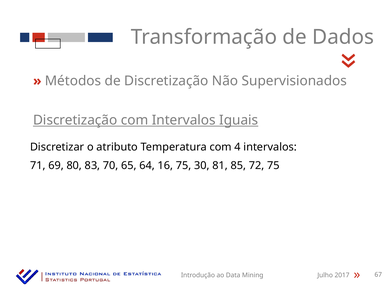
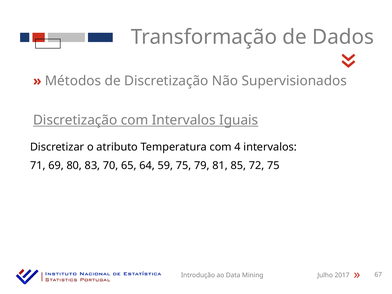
16: 16 -> 59
30: 30 -> 79
